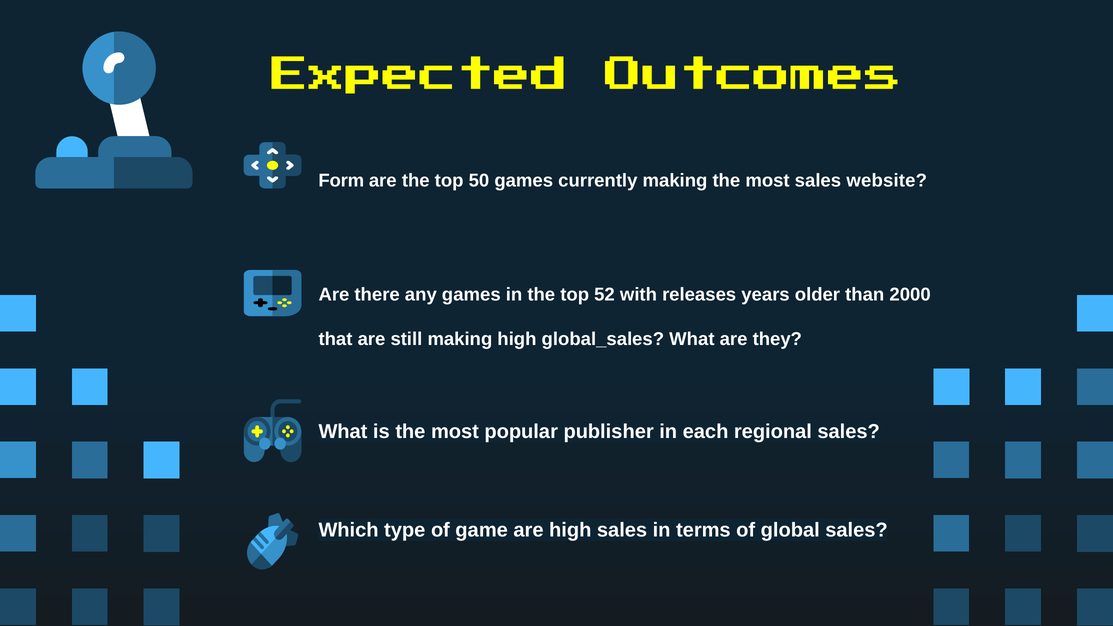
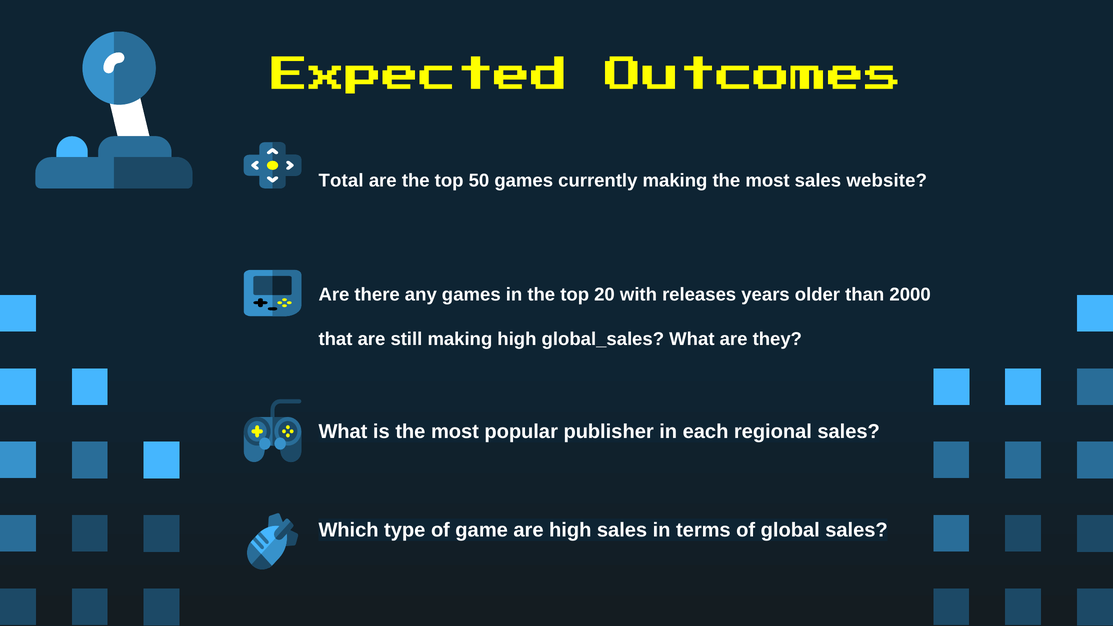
Form: Form -> Total
52: 52 -> 20
